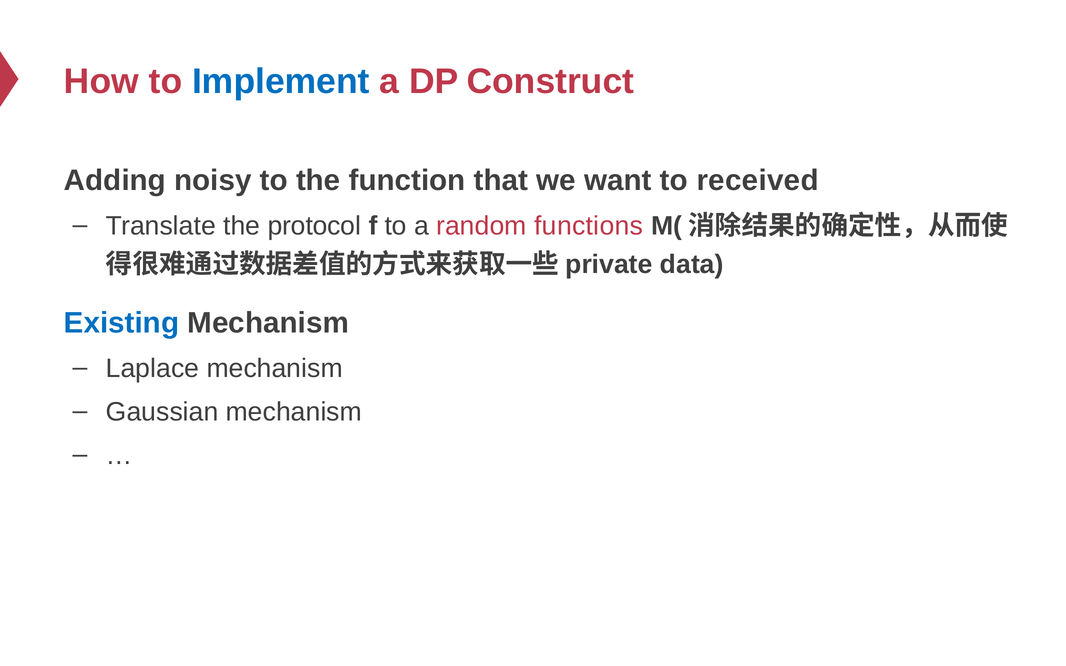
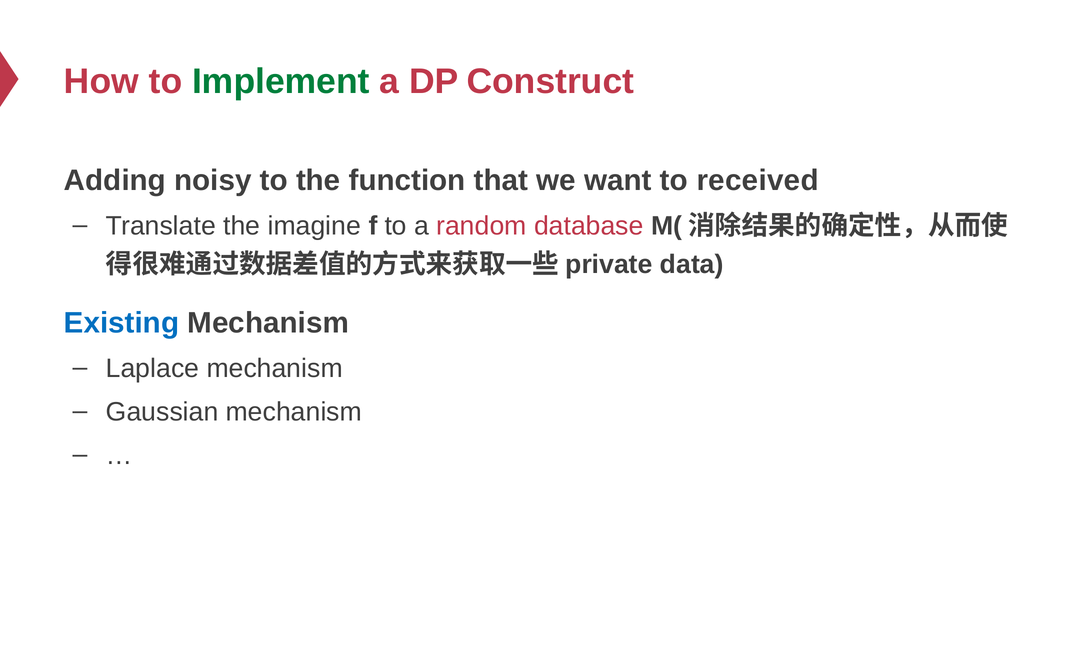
Implement colour: blue -> green
protocol: protocol -> imagine
functions: functions -> database
